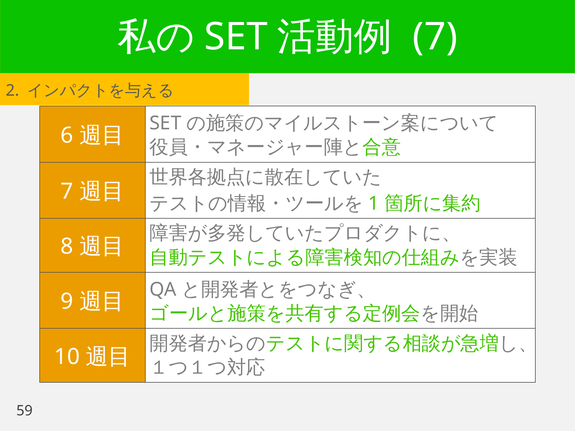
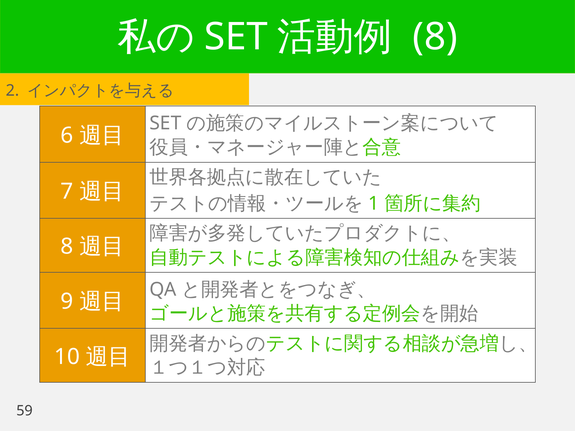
7 at (435, 37): 7 -> 8
